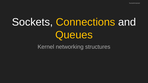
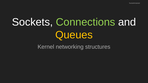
Connections colour: yellow -> light green
